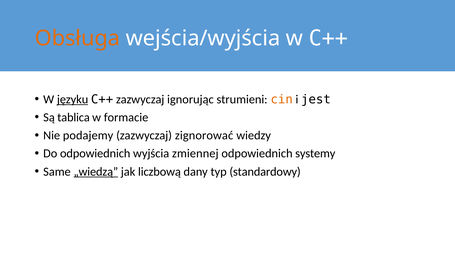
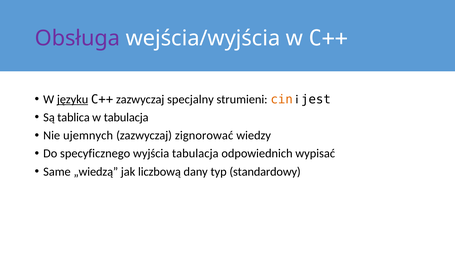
Obsługa colour: orange -> purple
ignorując: ignorując -> specjalny
w formacie: formacie -> tabulacja
podajemy: podajemy -> ujemnych
Do odpowiednich: odpowiednich -> specyficznego
wyjścia zmiennej: zmiennej -> tabulacja
systemy: systemy -> wypisać
„wiedzą underline: present -> none
